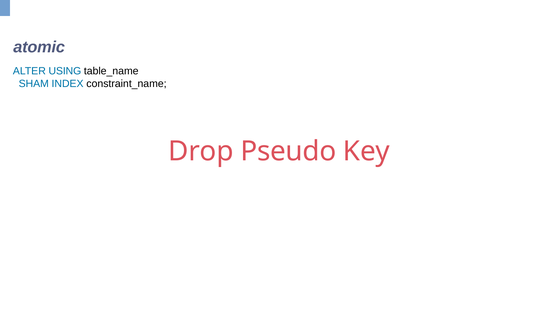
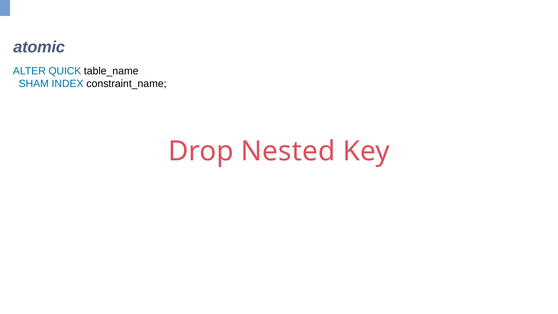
USING: USING -> QUICK
Pseudo: Pseudo -> Nested
